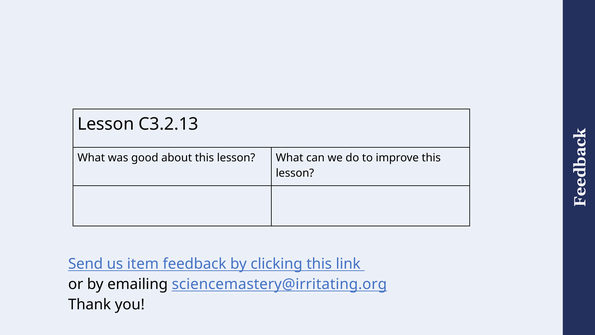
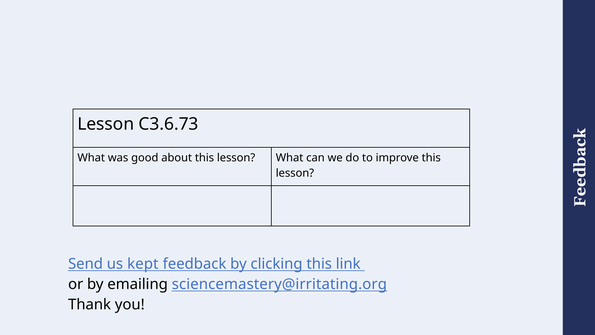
C3.2.13: C3.2.13 -> C3.6.73
item: item -> kept
